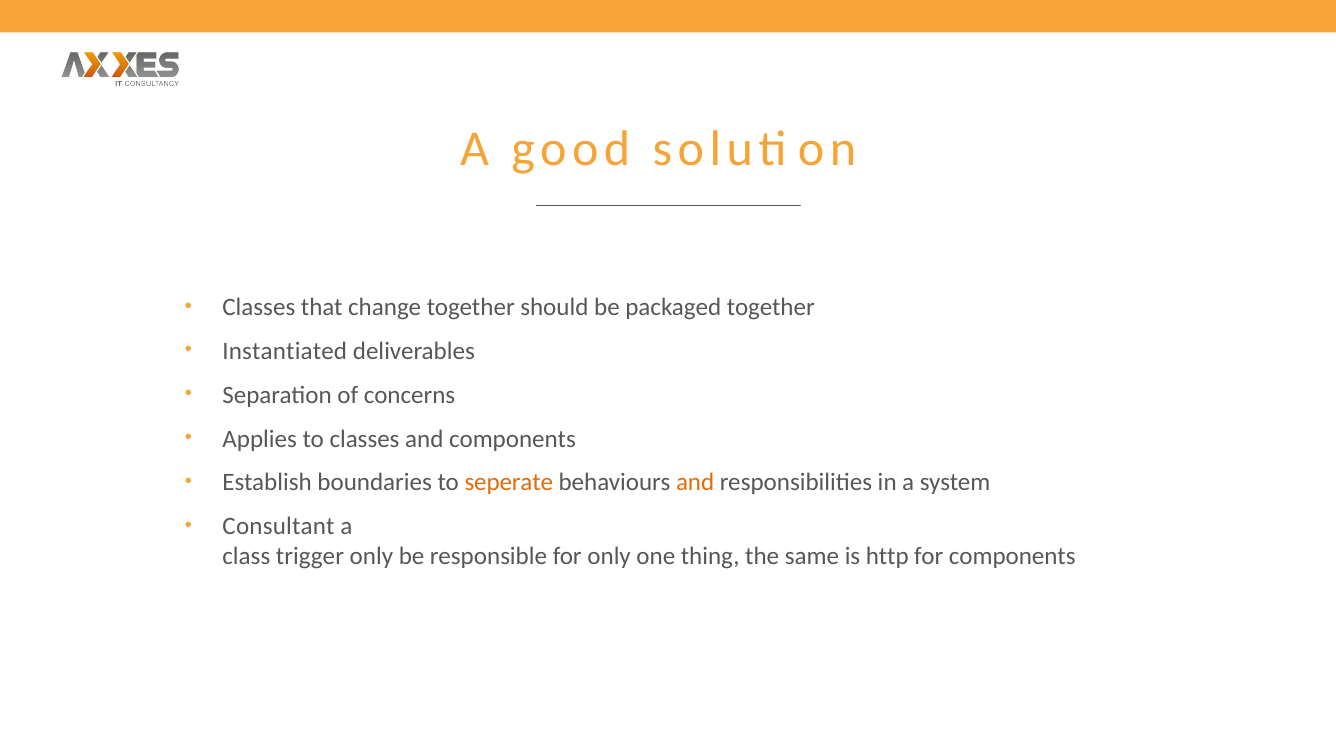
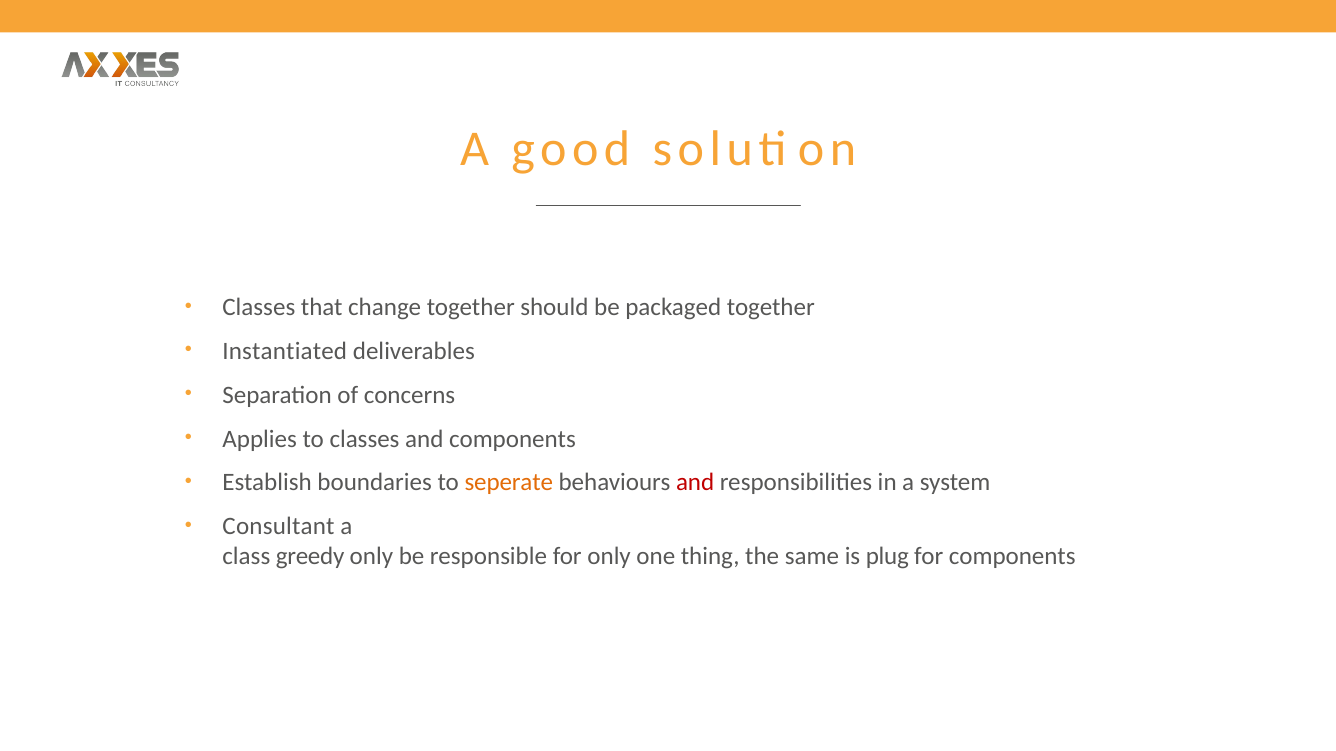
and at (695, 483) colour: orange -> red
trigger: trigger -> greedy
http: http -> plug
